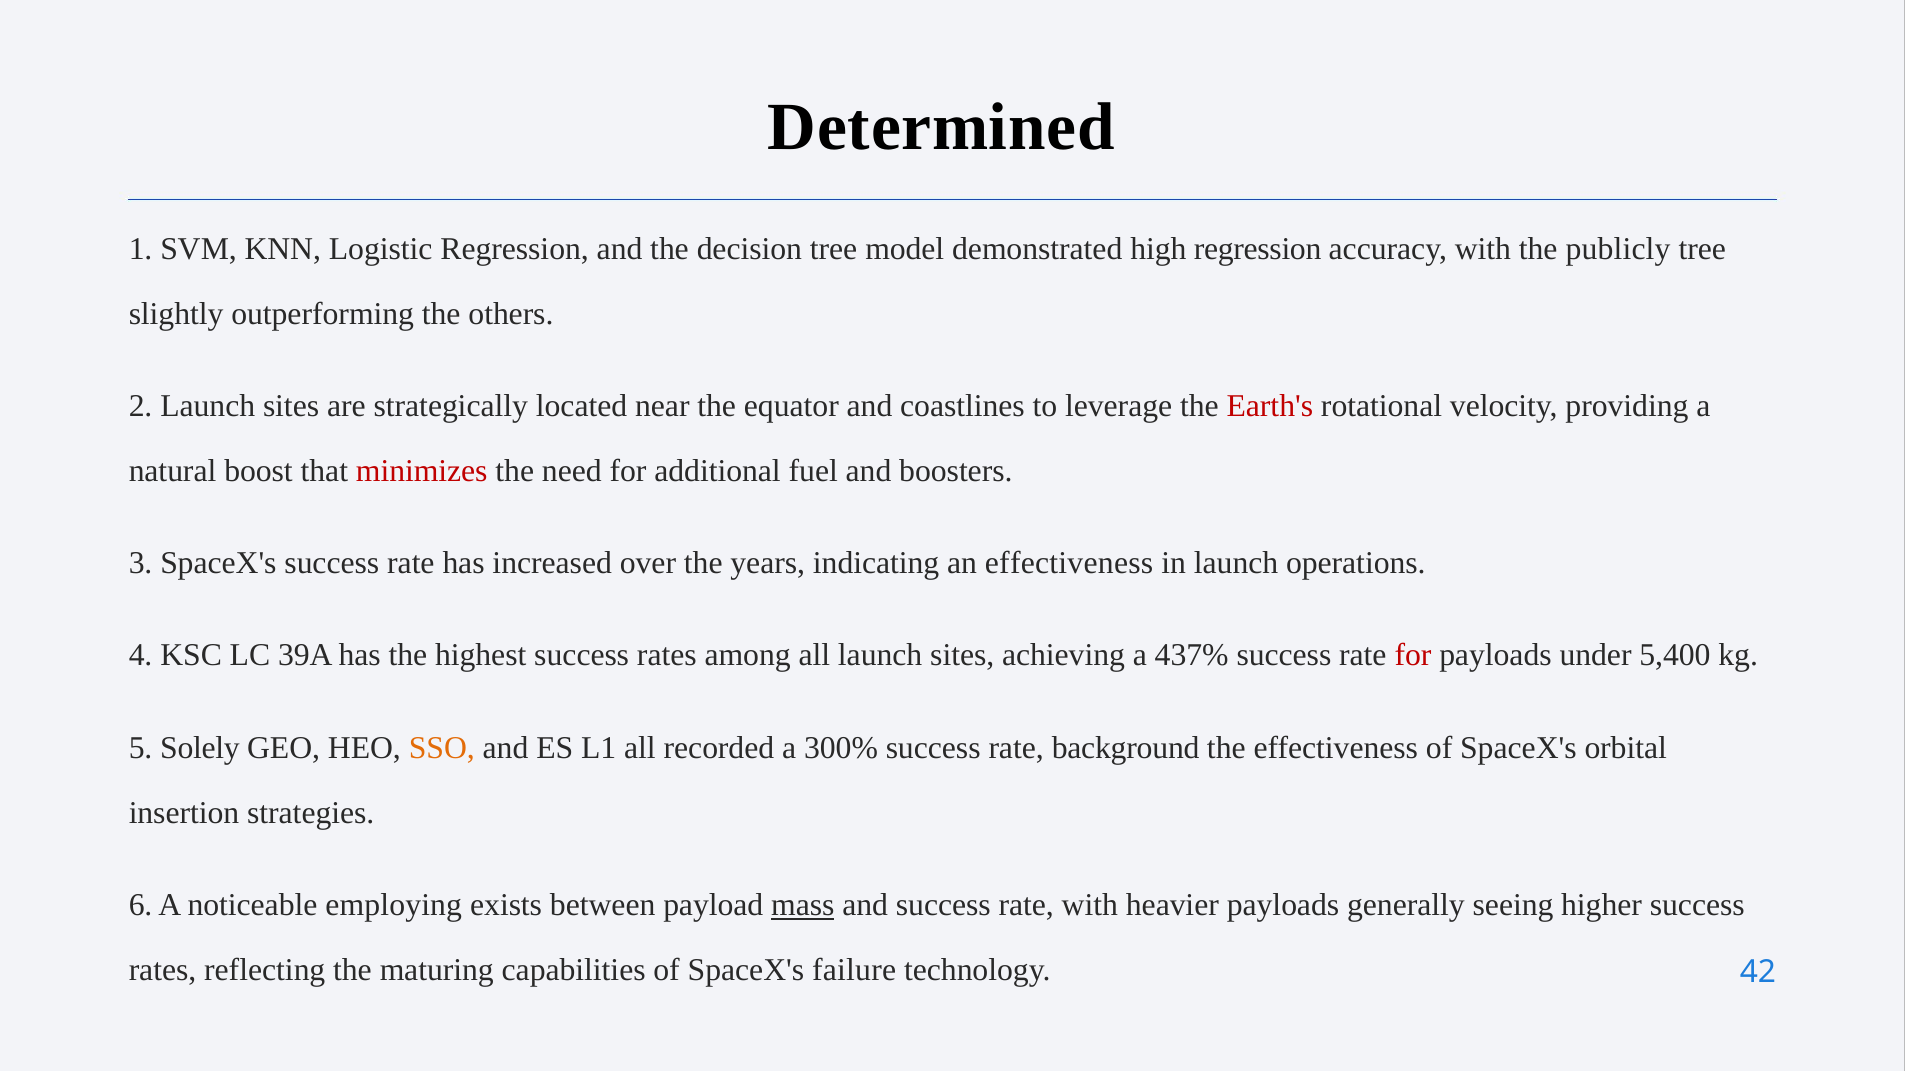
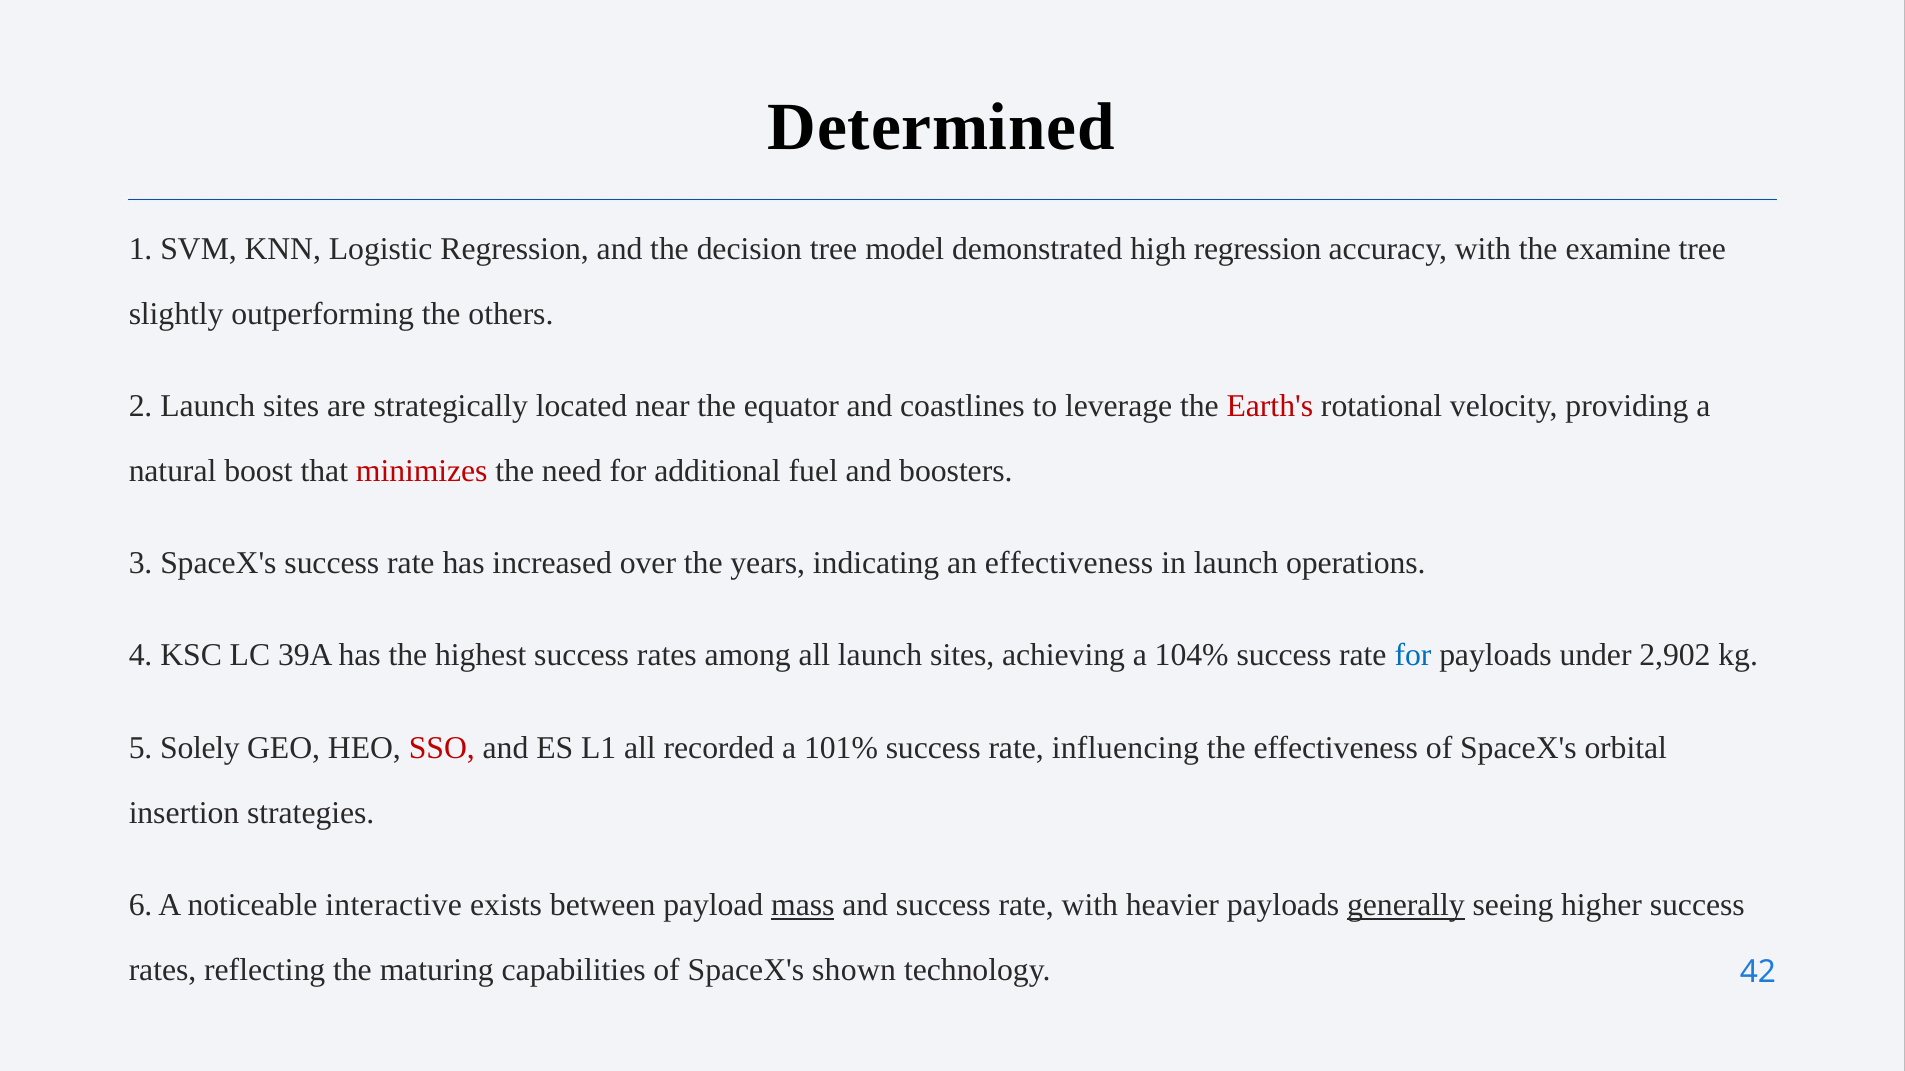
publicly: publicly -> examine
437%: 437% -> 104%
for at (1413, 656) colour: red -> blue
5,400: 5,400 -> 2,902
SSO colour: orange -> red
300%: 300% -> 101%
background: background -> influencing
employing: employing -> interactive
generally underline: none -> present
failure: failure -> shown
